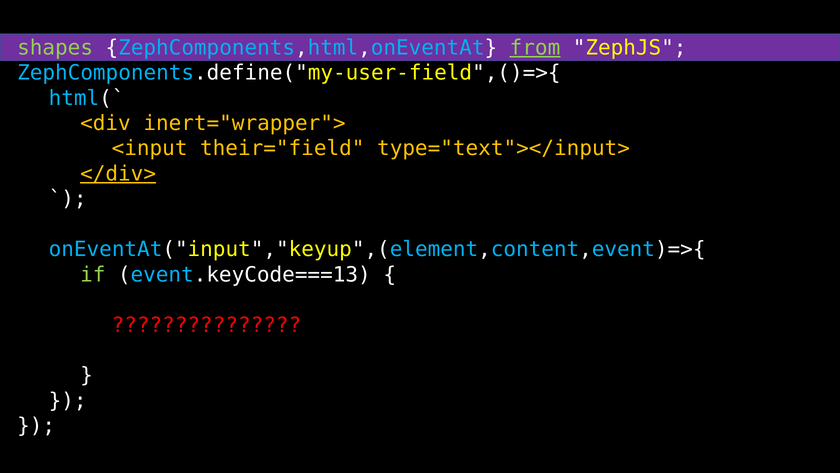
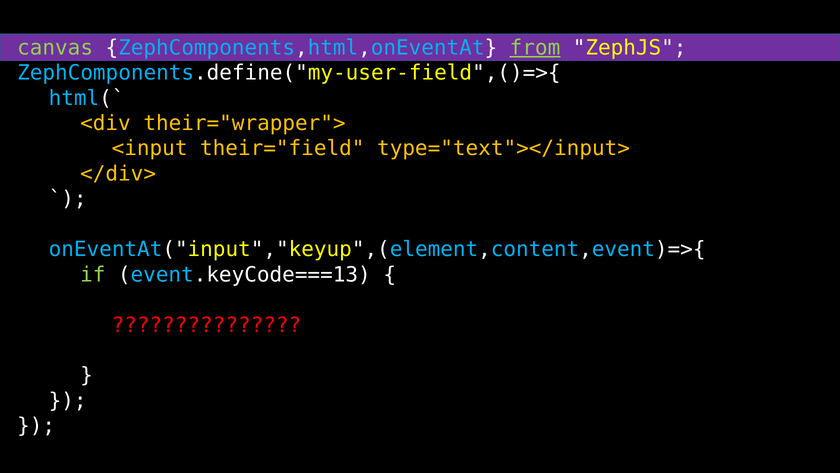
shapes: shapes -> canvas
inert="wrapper">: inert="wrapper"> -> their="wrapper">
</div> underline: present -> none
